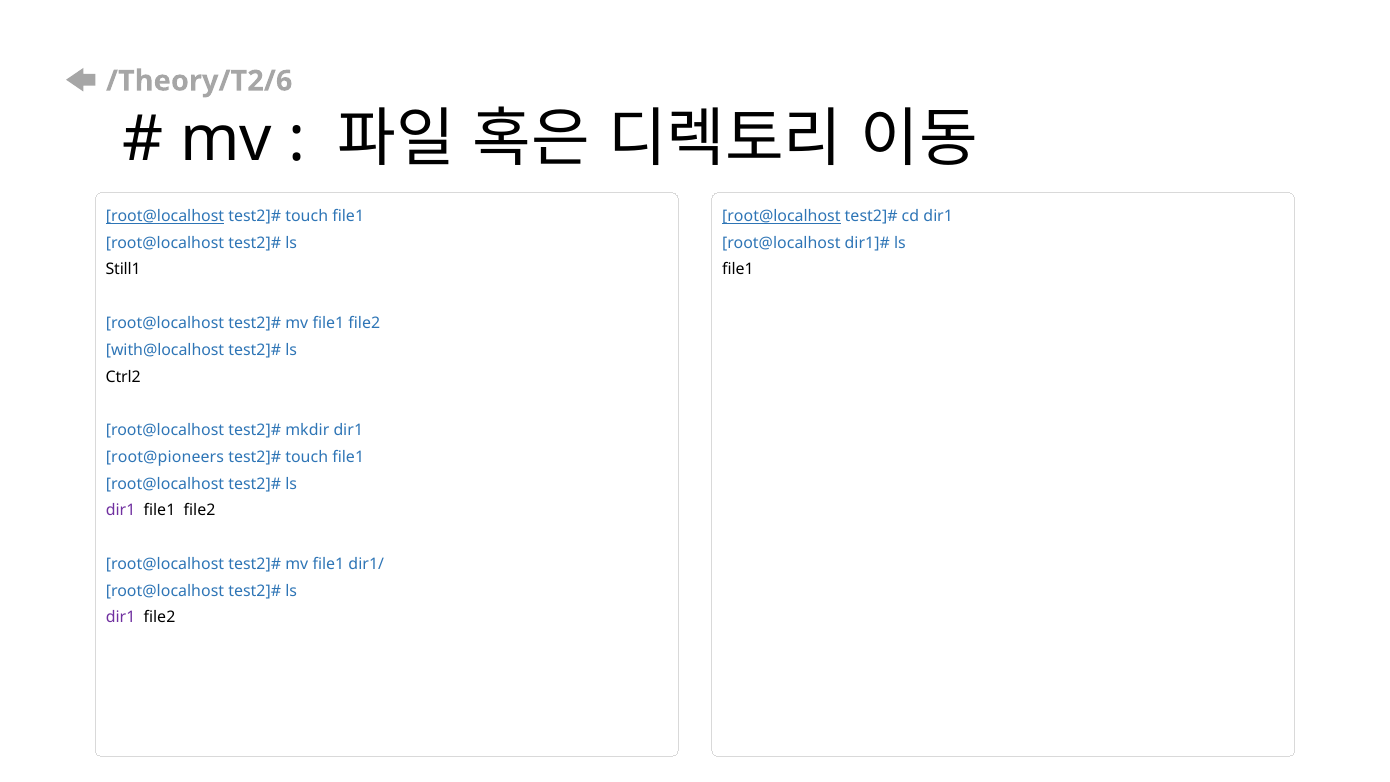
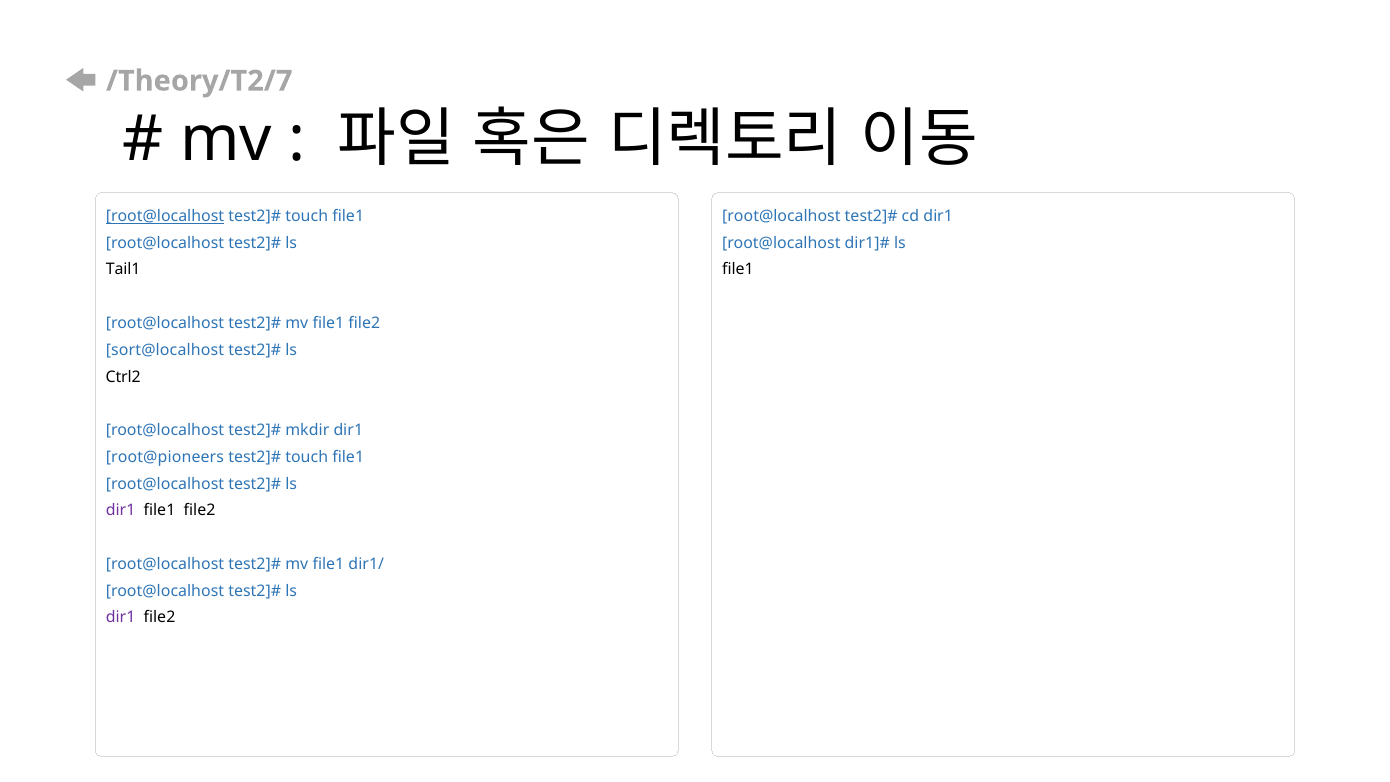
/Theory/T2/6: /Theory/T2/6 -> /Theory/T2/7
root@localhost at (781, 216) underline: present -> none
Still1: Still1 -> Tail1
with@localhost: with@localhost -> sort@localhost
